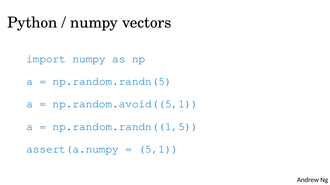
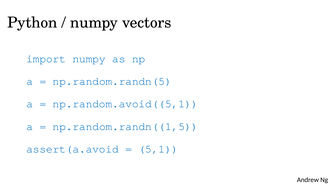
assert(a.numpy: assert(a.numpy -> assert(a.avoid
